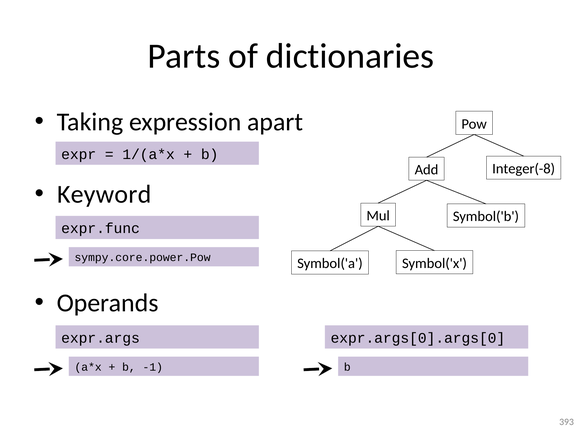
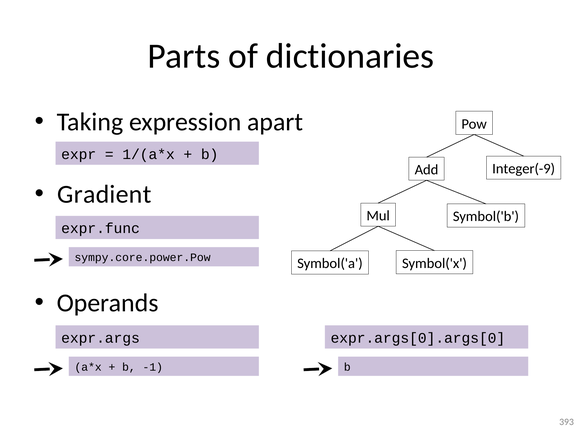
Integer(-8: Integer(-8 -> Integer(-9
Keyword: Keyword -> Gradient
